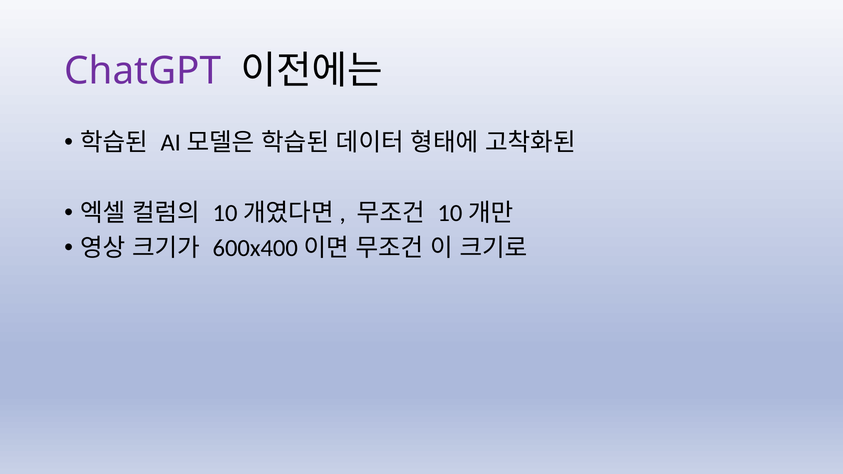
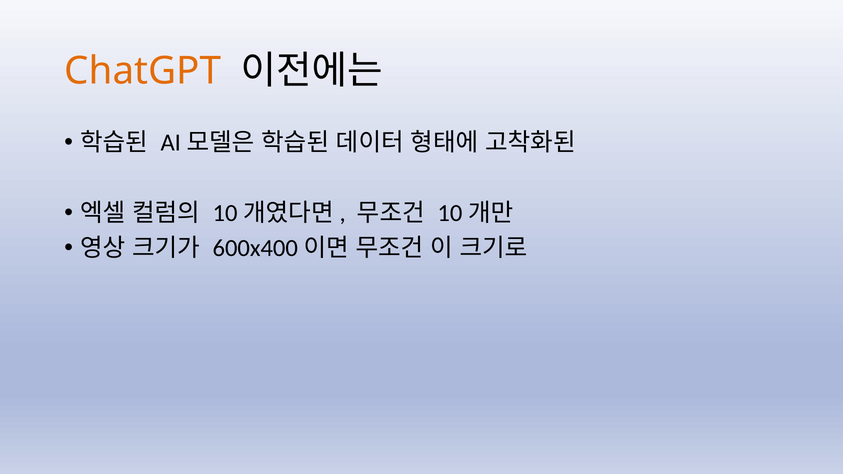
ChatGPT colour: purple -> orange
